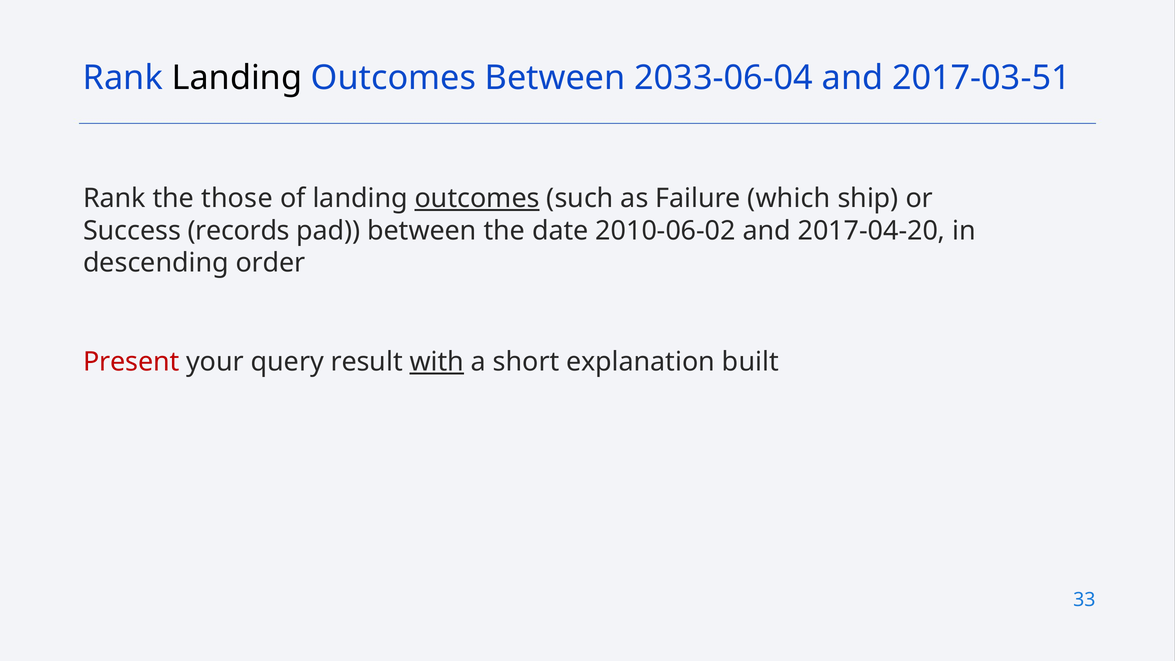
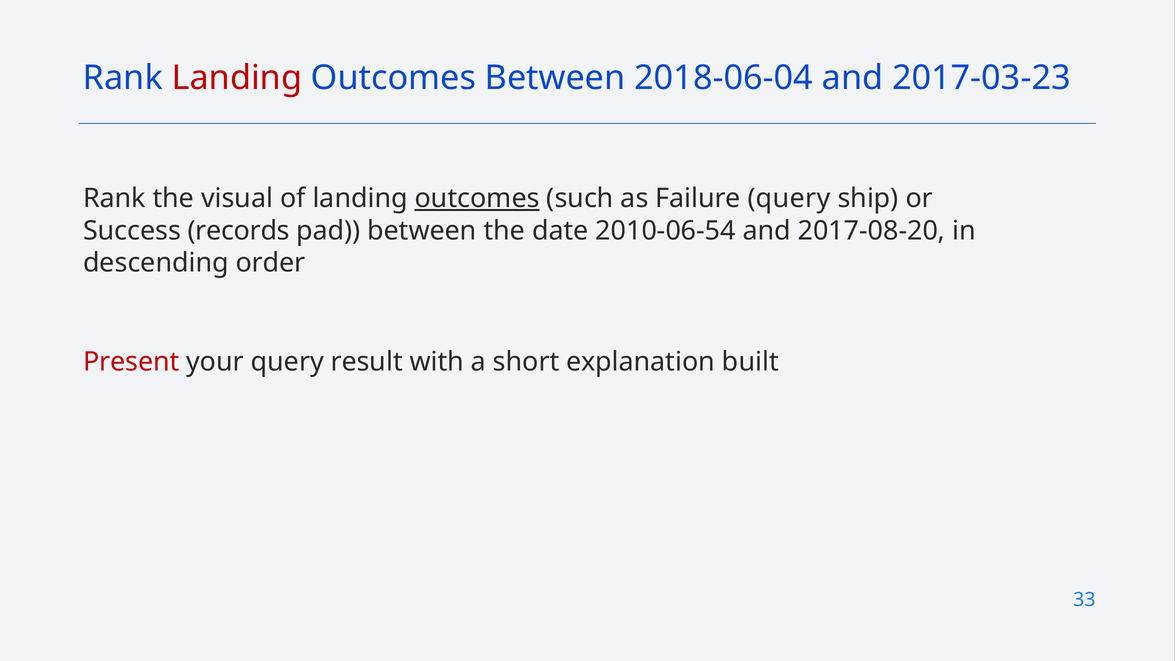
Landing at (237, 78) colour: black -> red
2033-06-04: 2033-06-04 -> 2018-06-04
2017-03-51: 2017-03-51 -> 2017-03-23
those: those -> visual
Failure which: which -> query
2010-06-02: 2010-06-02 -> 2010-06-54
2017-04-20: 2017-04-20 -> 2017-08-20
with underline: present -> none
